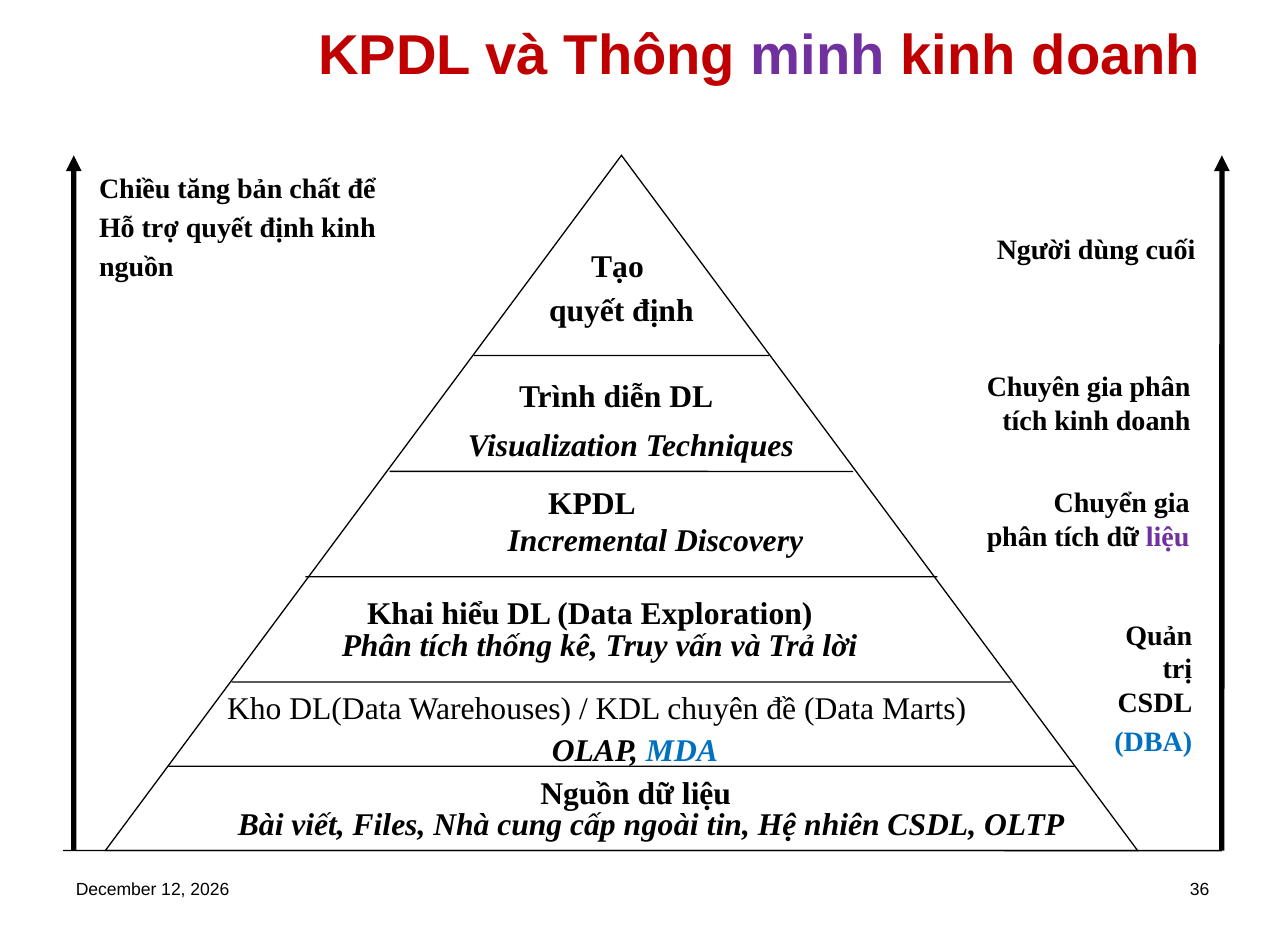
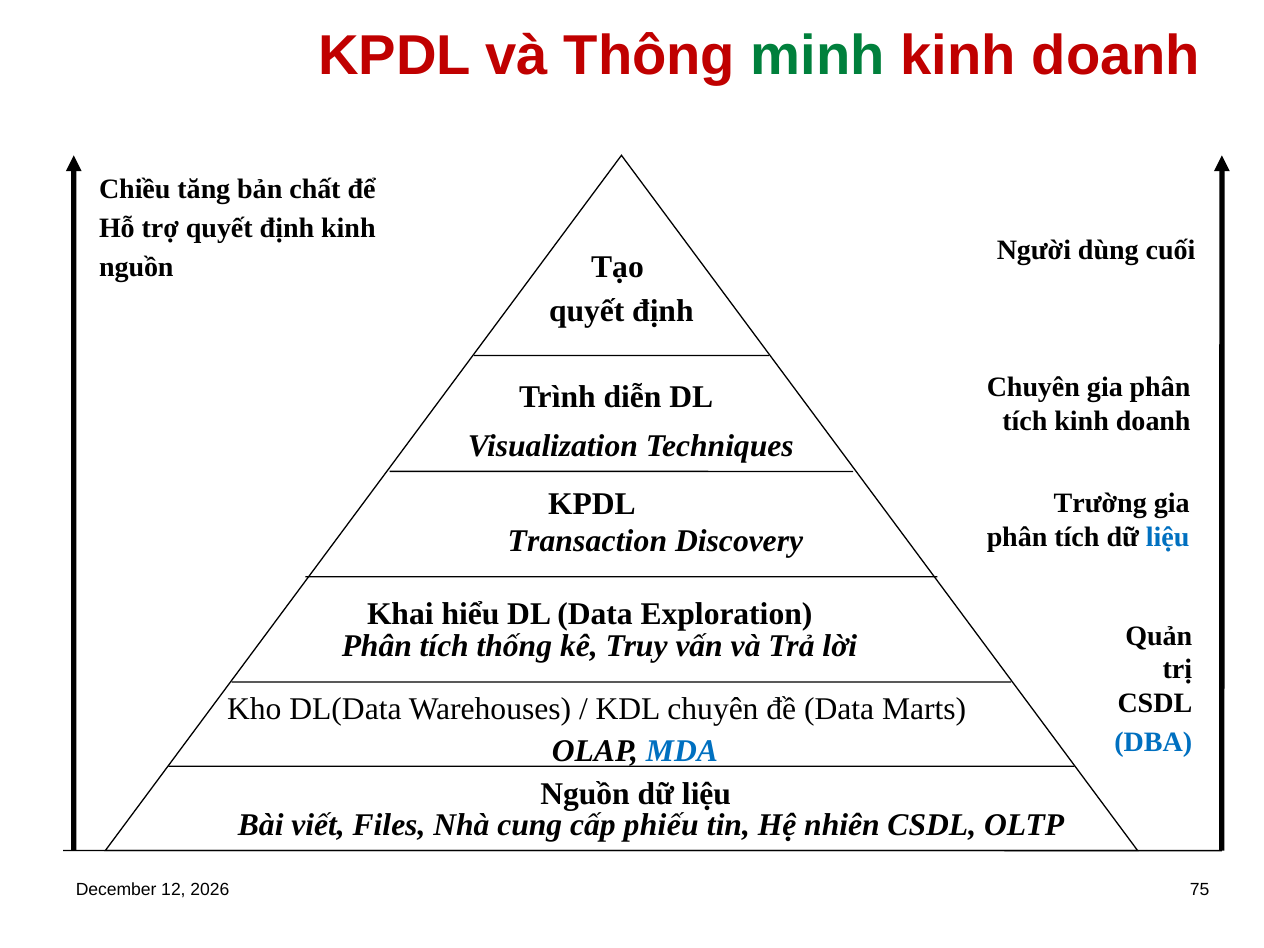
minh colour: purple -> green
Chuyển: Chuyển -> Trường
liệu at (1168, 537) colour: purple -> blue
Incremental: Incremental -> Transaction
ngoài: ngoài -> phiếu
36: 36 -> 75
